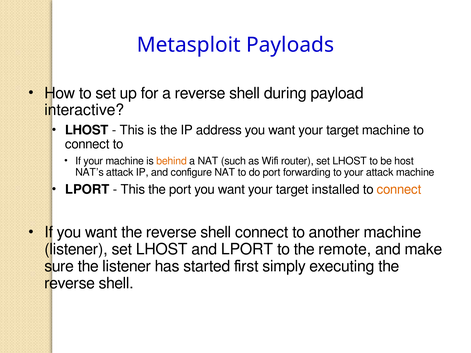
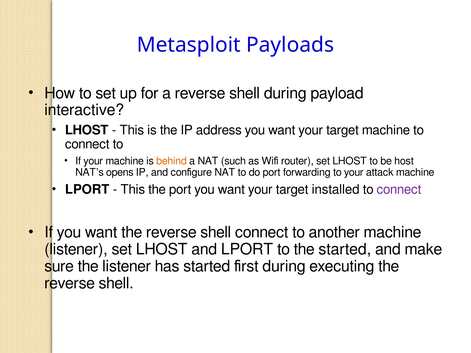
NAT’s attack: attack -> opens
connect at (399, 190) colour: orange -> purple
the remote: remote -> started
first simply: simply -> during
